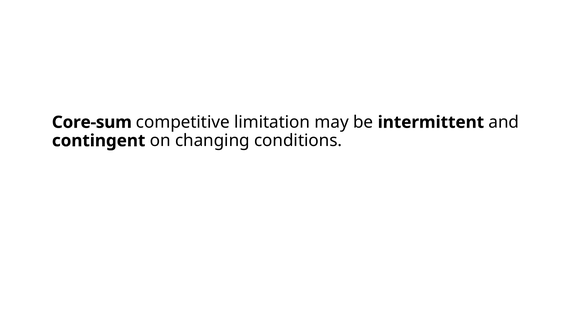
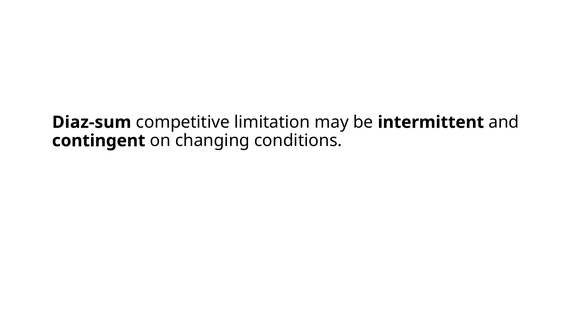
Core-sum: Core-sum -> Diaz-sum
